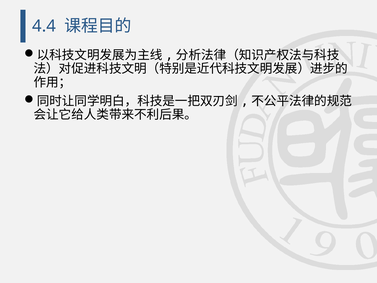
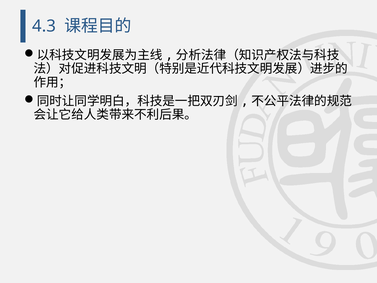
4.4: 4.4 -> 4.3
